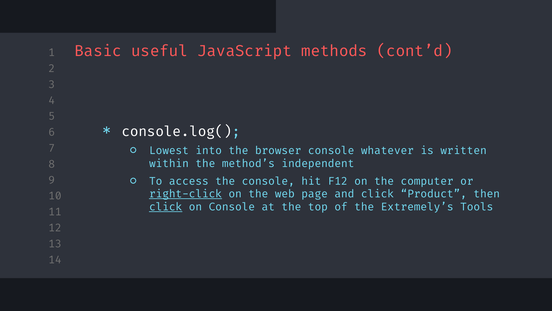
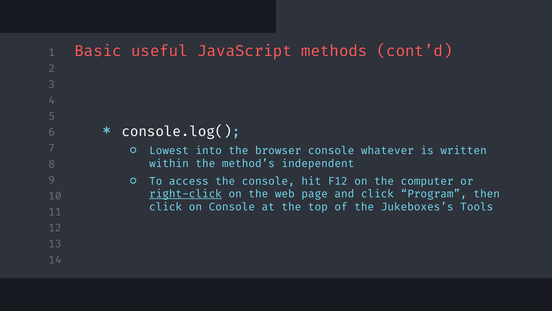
Product: Product -> Program
click at (166, 207) underline: present -> none
Extremely’s: Extremely’s -> Jukeboxes’s
